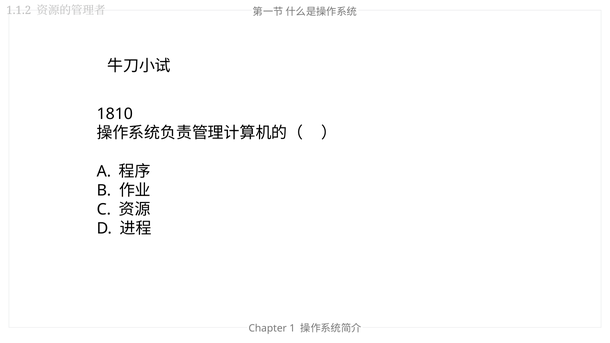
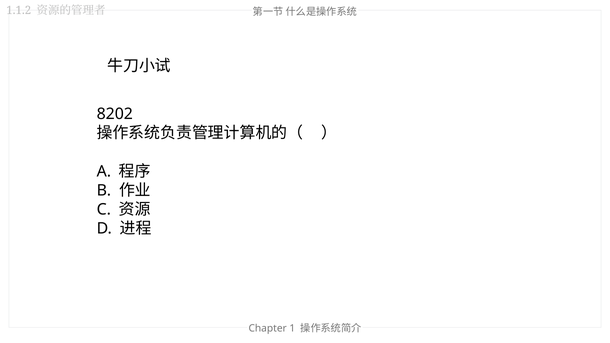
1810: 1810 -> 8202
